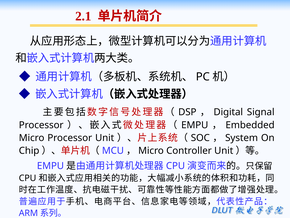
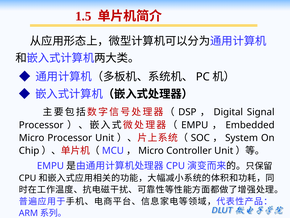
2.1: 2.1 -> 1.5
